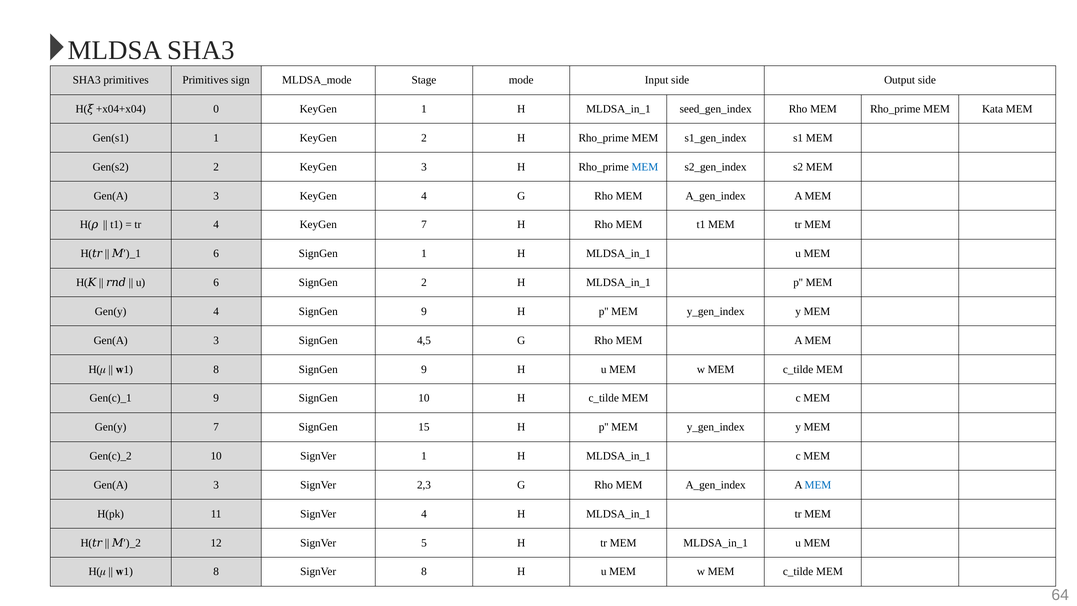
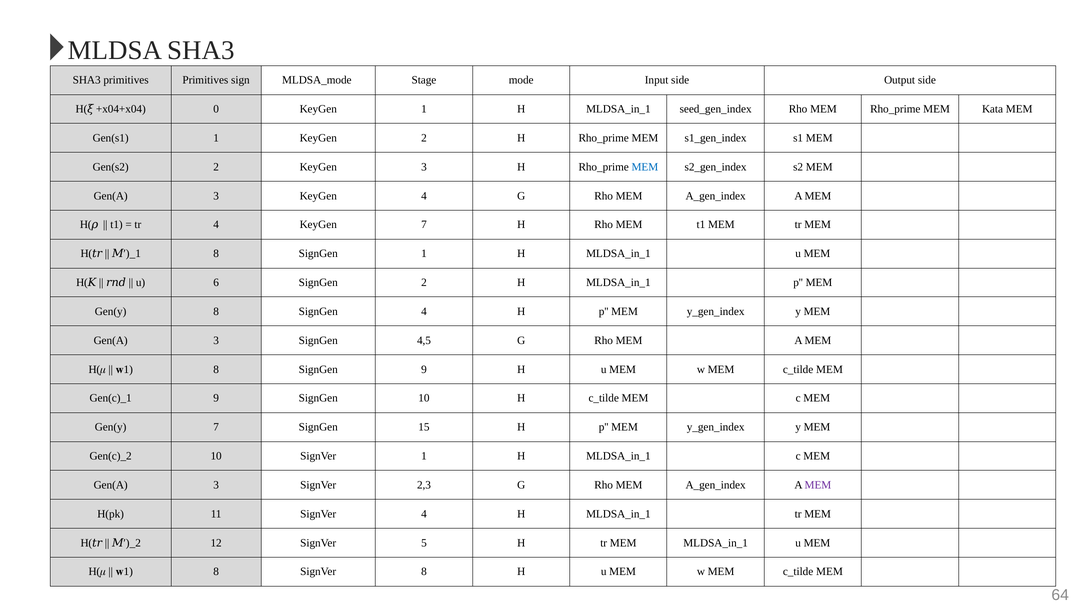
6 at (216, 254): 6 -> 8
Gen(y 4: 4 -> 8
9 at (424, 311): 9 -> 4
MEM at (818, 485) colour: blue -> purple
